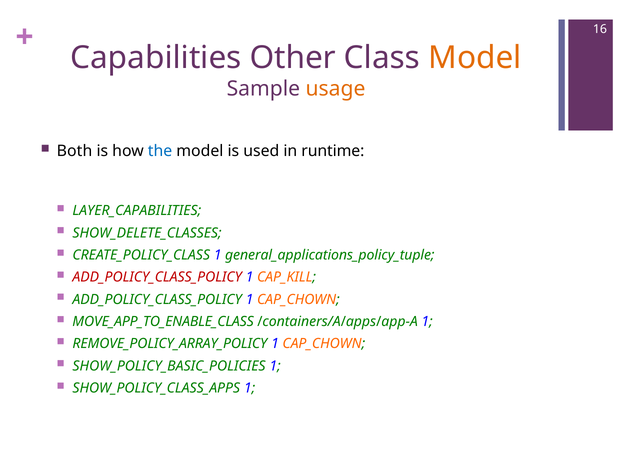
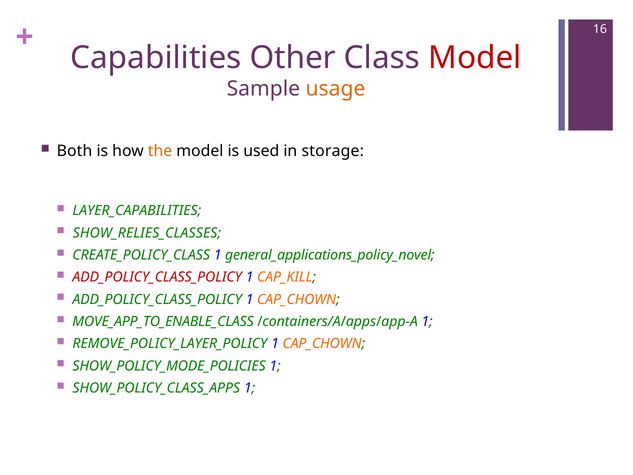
Model at (475, 58) colour: orange -> red
the colour: blue -> orange
runtime: runtime -> storage
SHOW_DELETE_CLASSES: SHOW_DELETE_CLASSES -> SHOW_RELIES_CLASSES
general_applications_policy_tuple: general_applications_policy_tuple -> general_applications_policy_novel
REMOVE_POLICY_ARRAY_POLICY: REMOVE_POLICY_ARRAY_POLICY -> REMOVE_POLICY_LAYER_POLICY
SHOW_POLICY_BASIC_POLICIES: SHOW_POLICY_BASIC_POLICIES -> SHOW_POLICY_MODE_POLICIES
